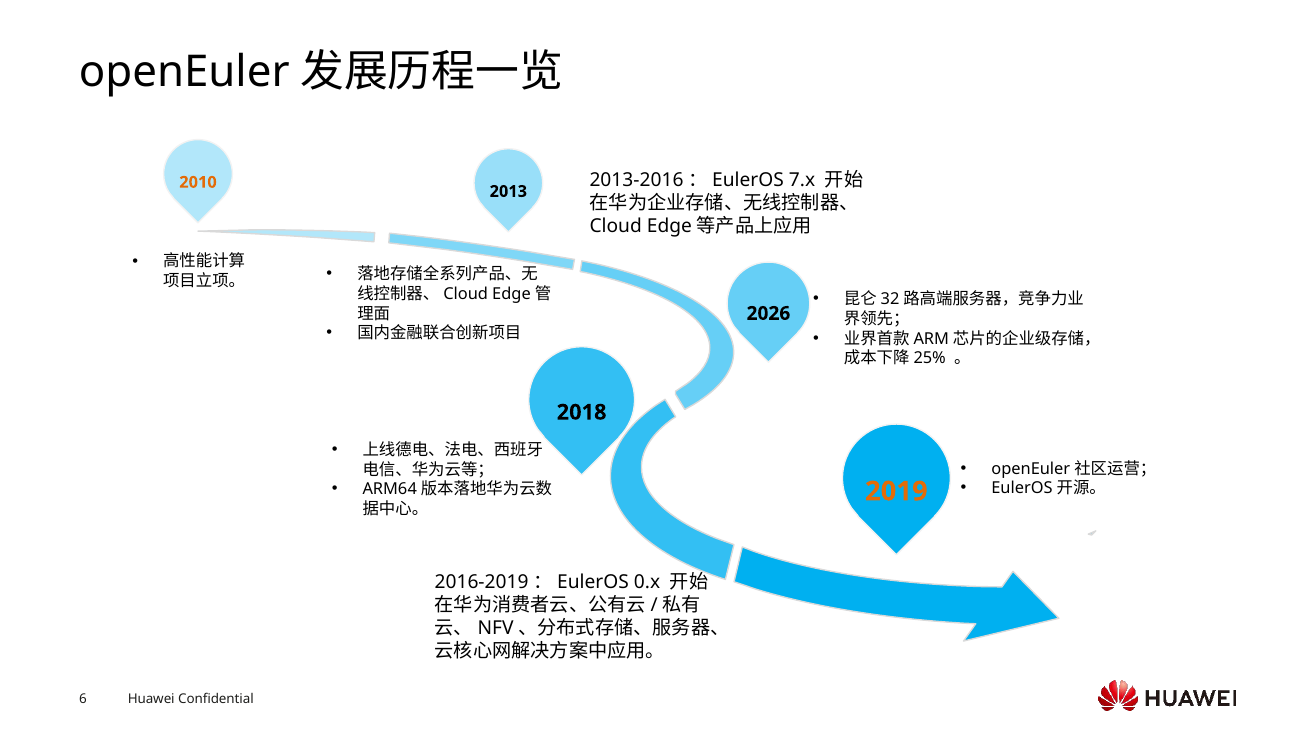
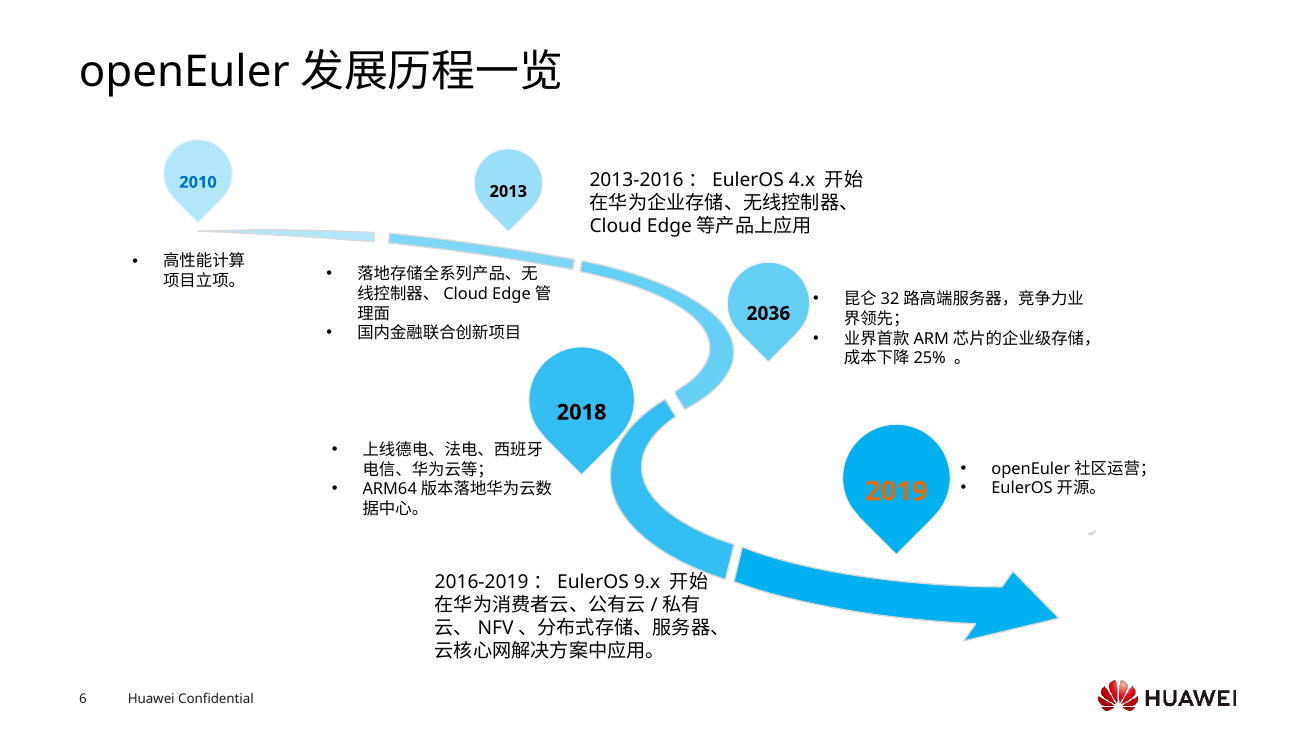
7.x: 7.x -> 4.x
2010 colour: orange -> blue
2026: 2026 -> 2036
0.x: 0.x -> 9.x
